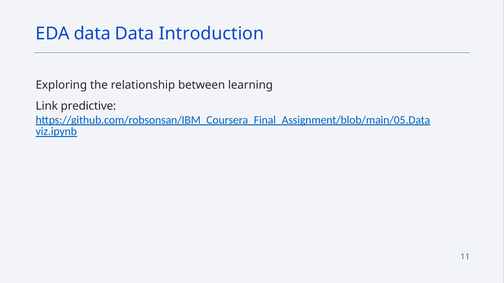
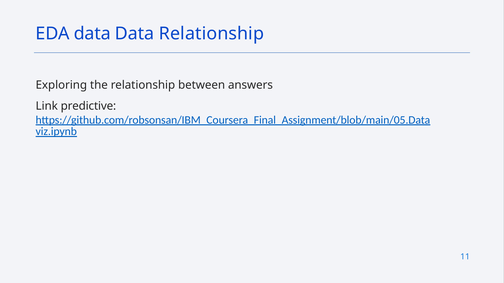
Data Introduction: Introduction -> Relationship
learning: learning -> answers
